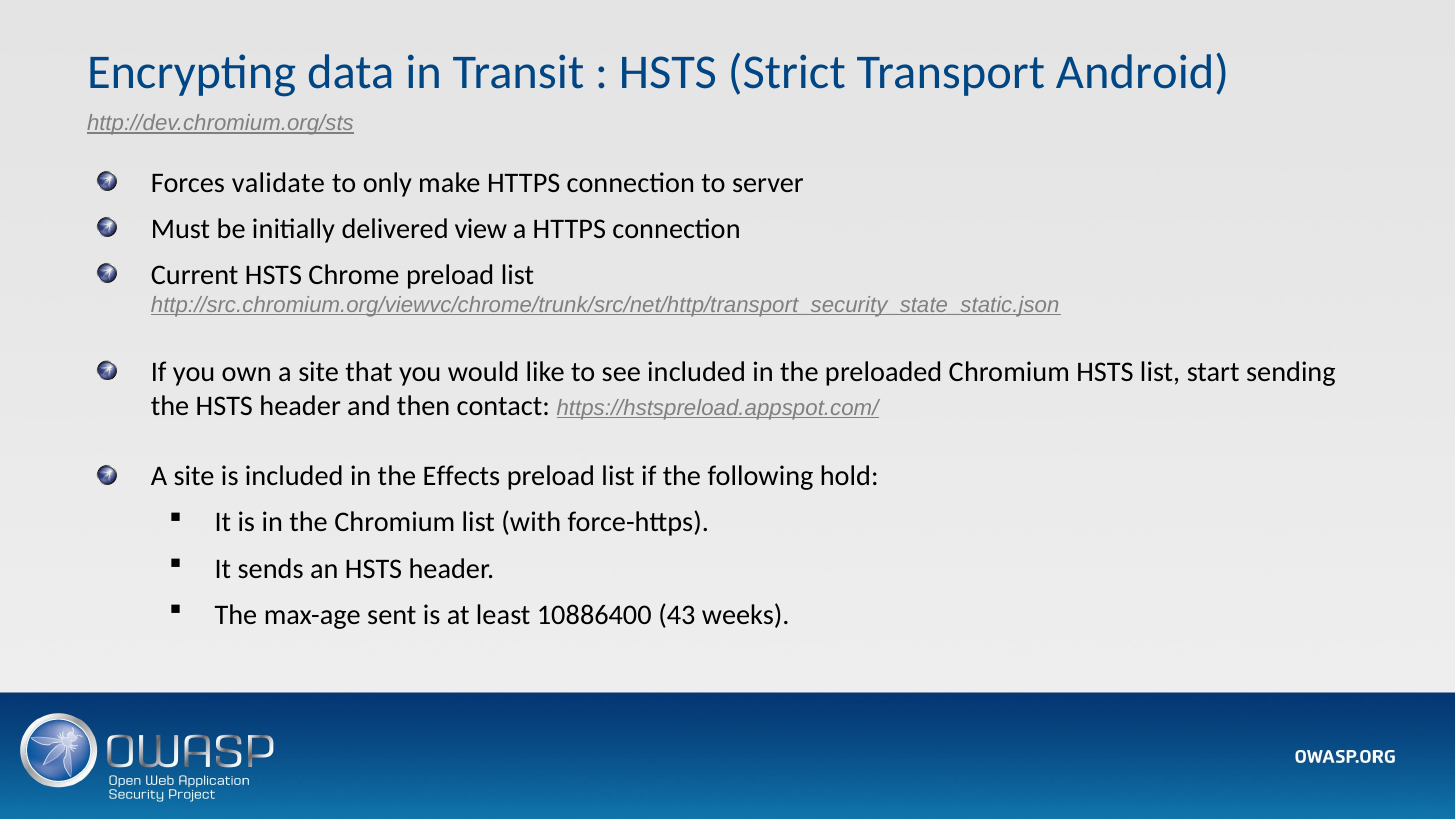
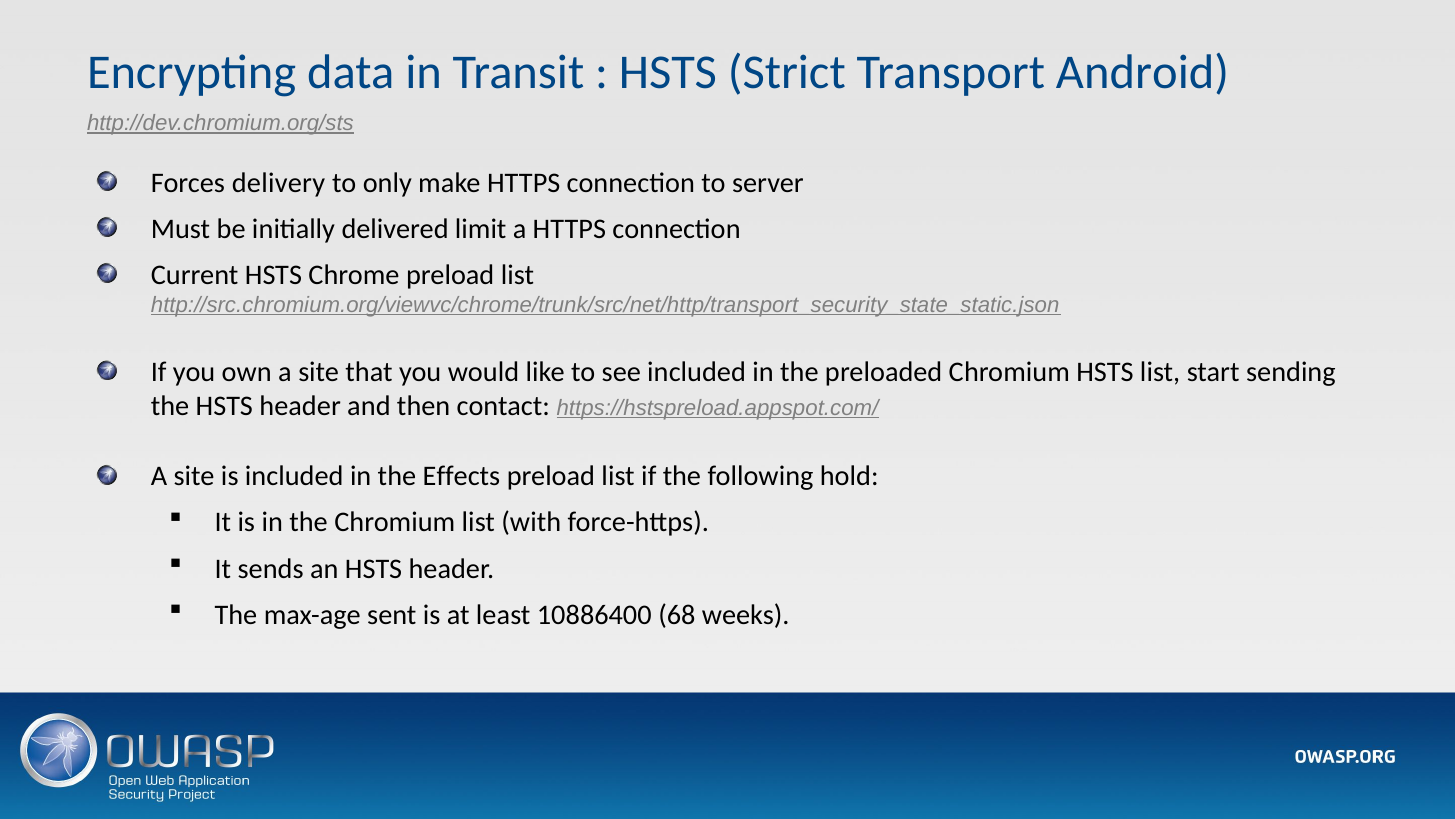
validate: validate -> delivery
view: view -> limit
43: 43 -> 68
